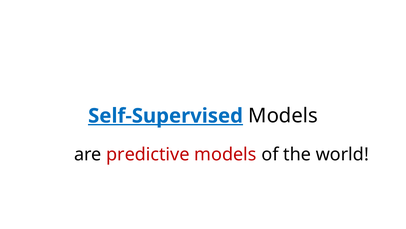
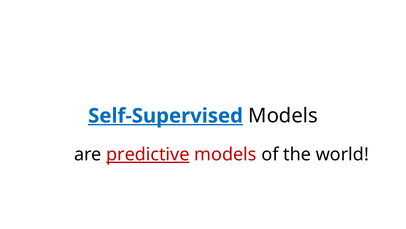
predictive underline: none -> present
